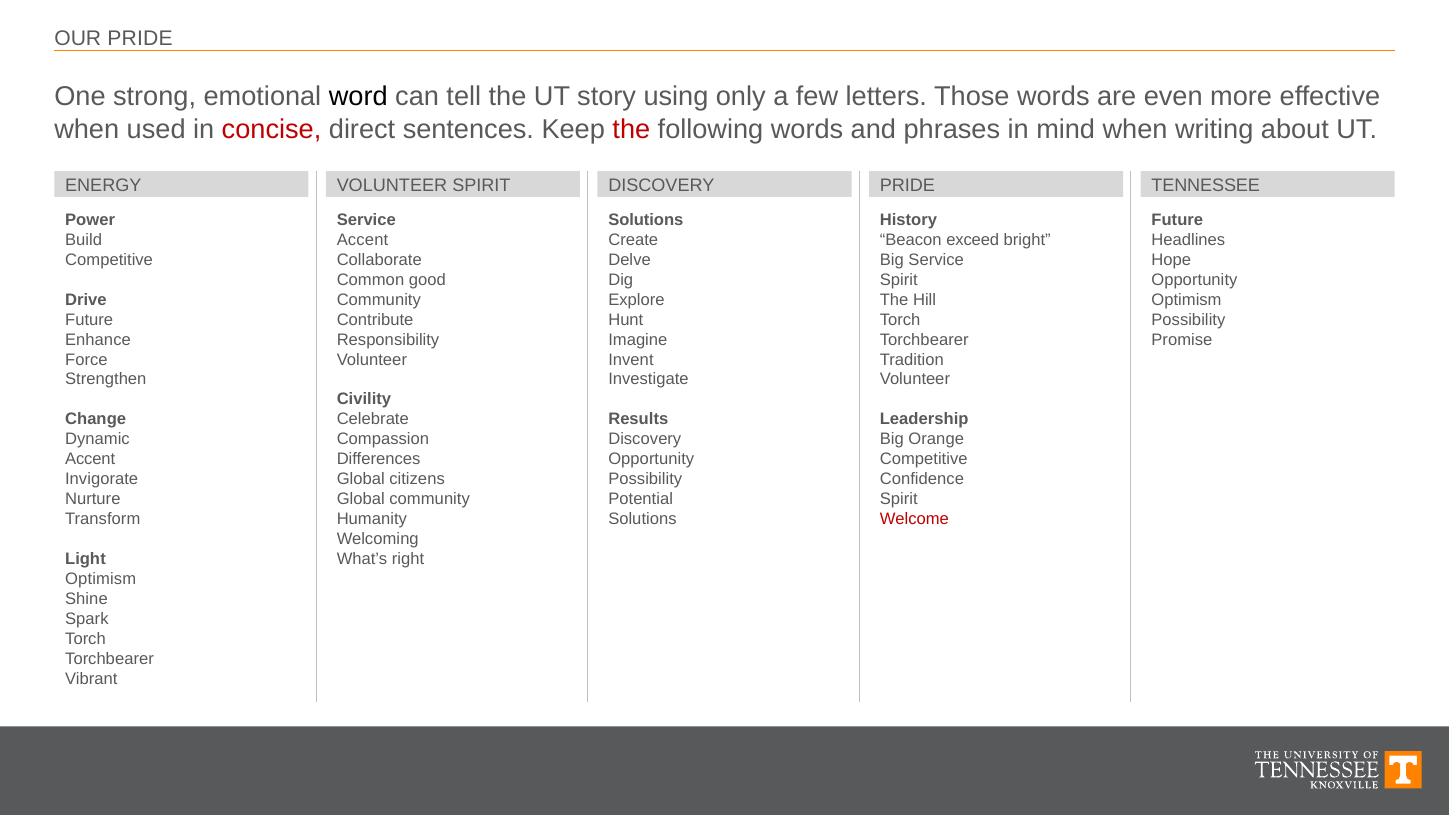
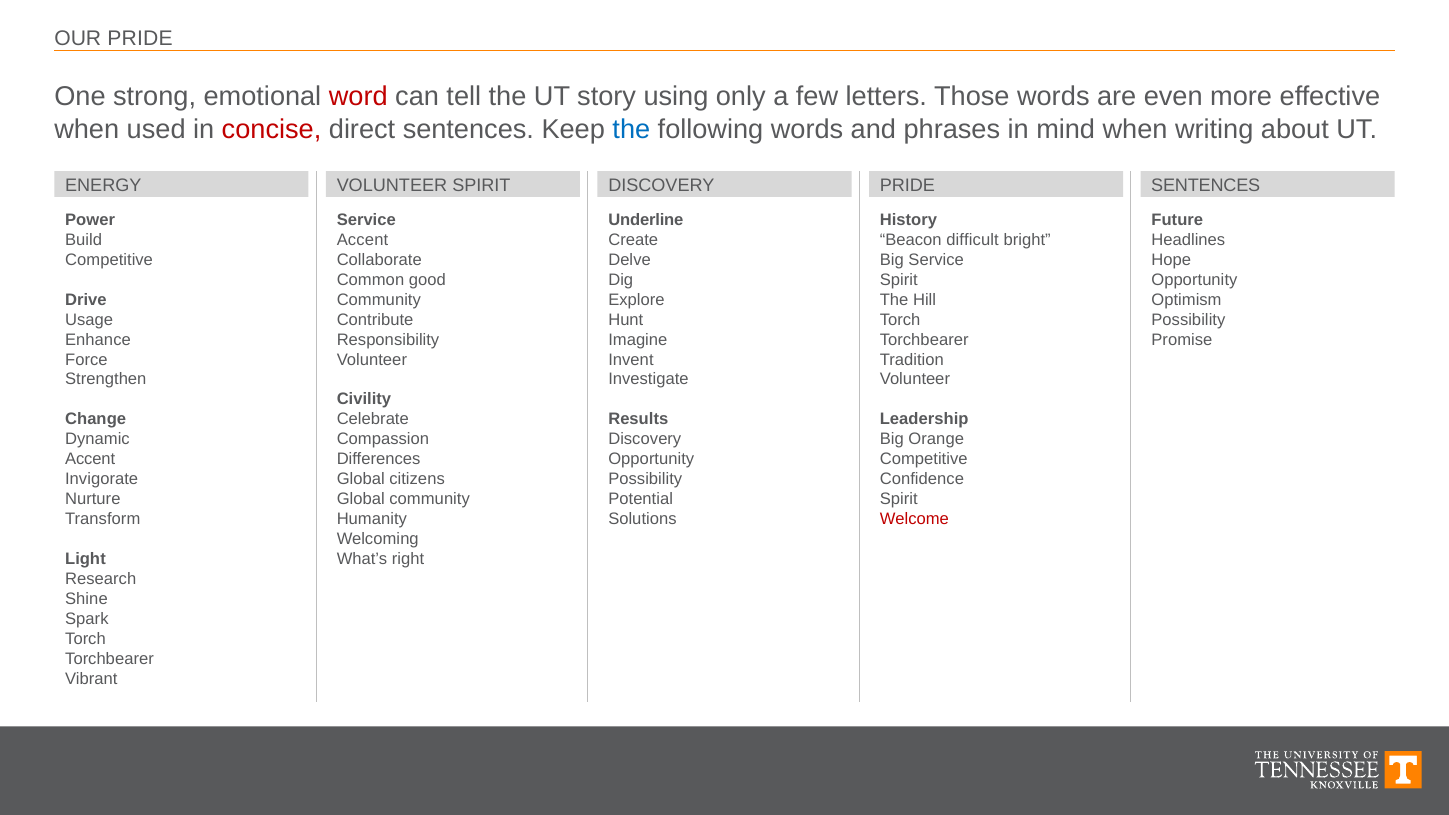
word colour: black -> red
the at (631, 129) colour: red -> blue
PRIDE TENNESSEE: TENNESSEE -> SENTENCES
Solutions at (646, 220): Solutions -> Underline
exceed: exceed -> difficult
Future at (89, 320): Future -> Usage
Optimism at (101, 579): Optimism -> Research
